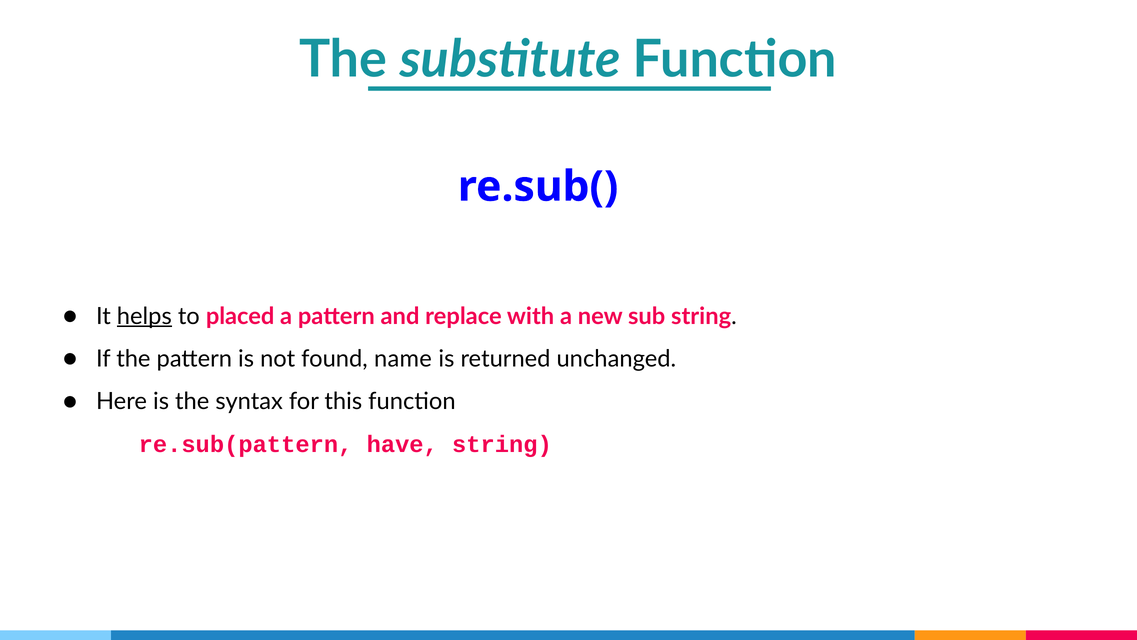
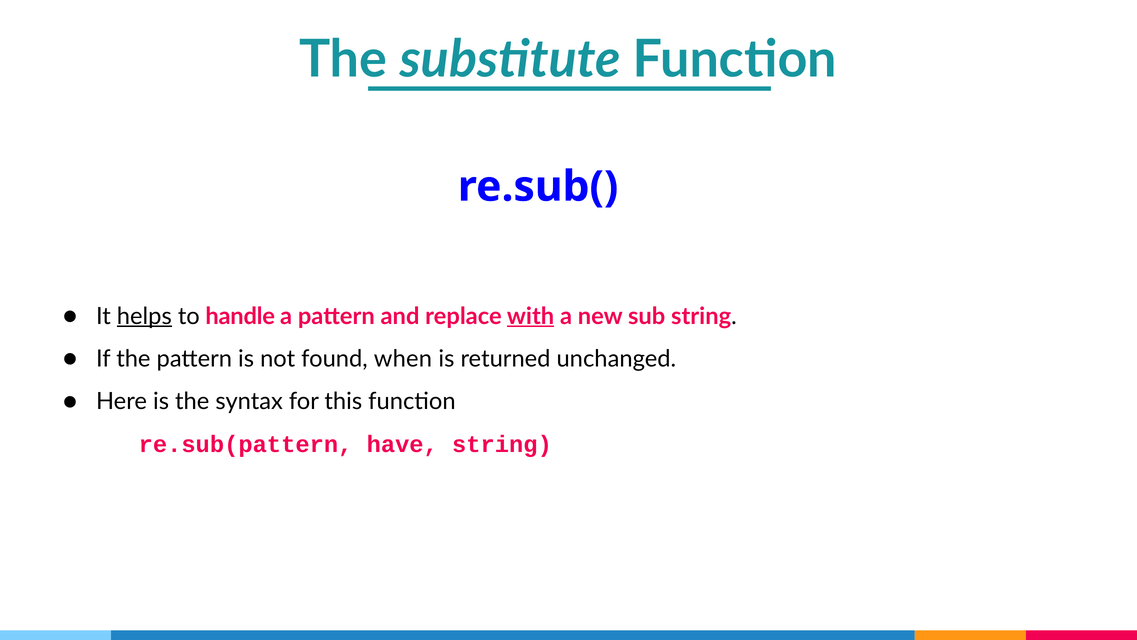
placed: placed -> handle
with underline: none -> present
name: name -> when
